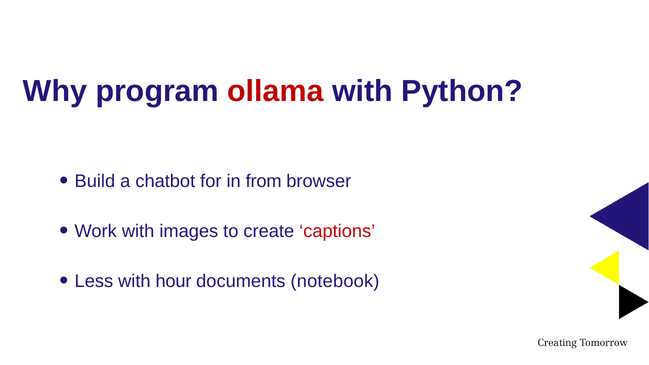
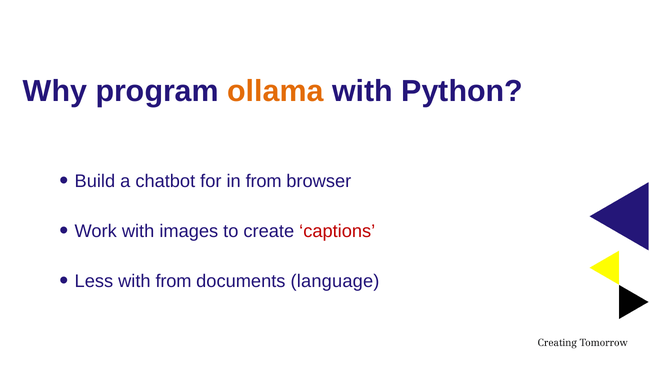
ollama colour: red -> orange
with hour: hour -> from
notebook: notebook -> language
